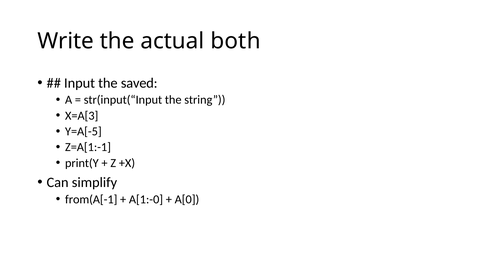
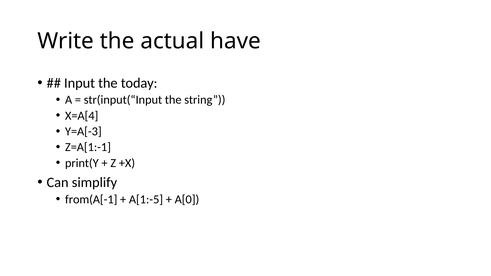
both: both -> have
saved: saved -> today
X=A[3: X=A[3 -> X=A[4
Y=A[-5: Y=A[-5 -> Y=A[-3
A[1:-0: A[1:-0 -> A[1:-5
